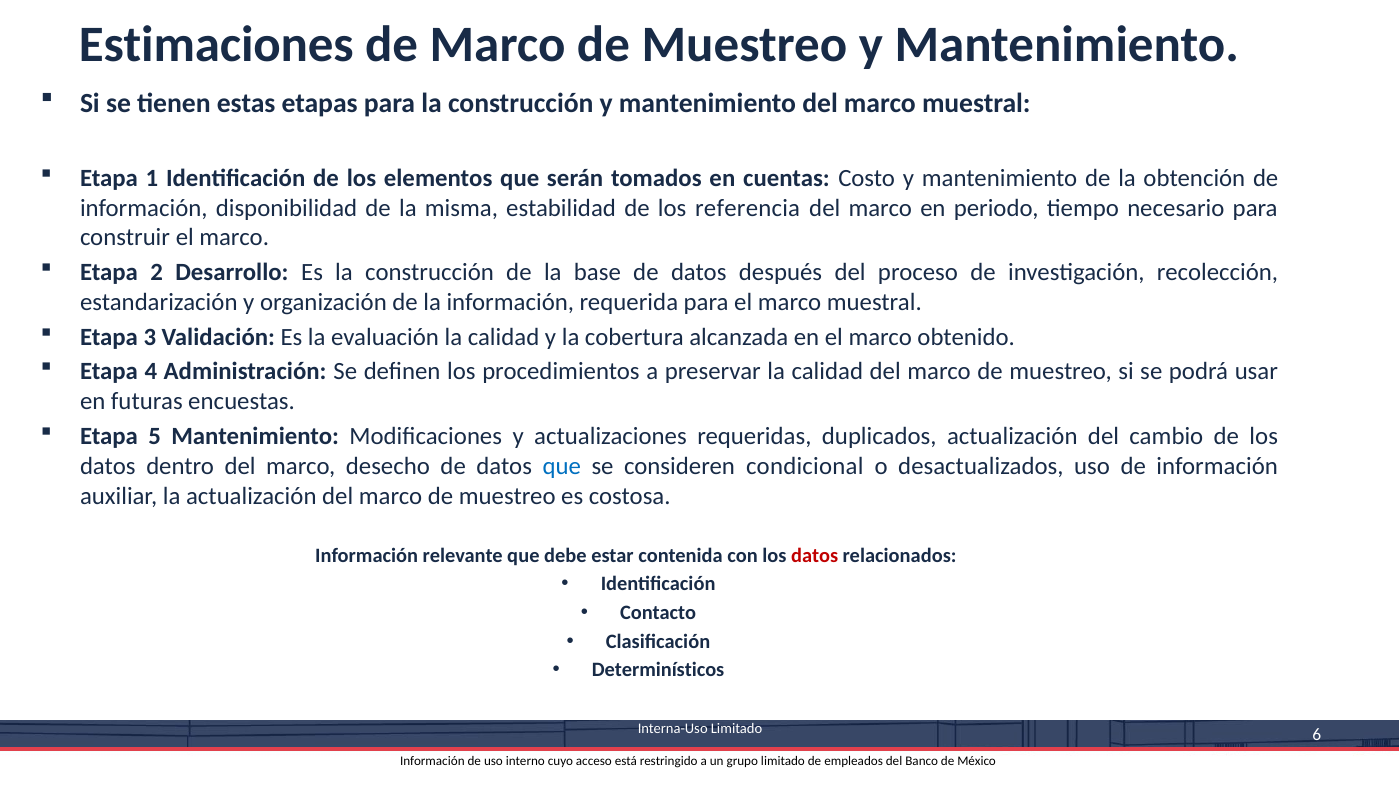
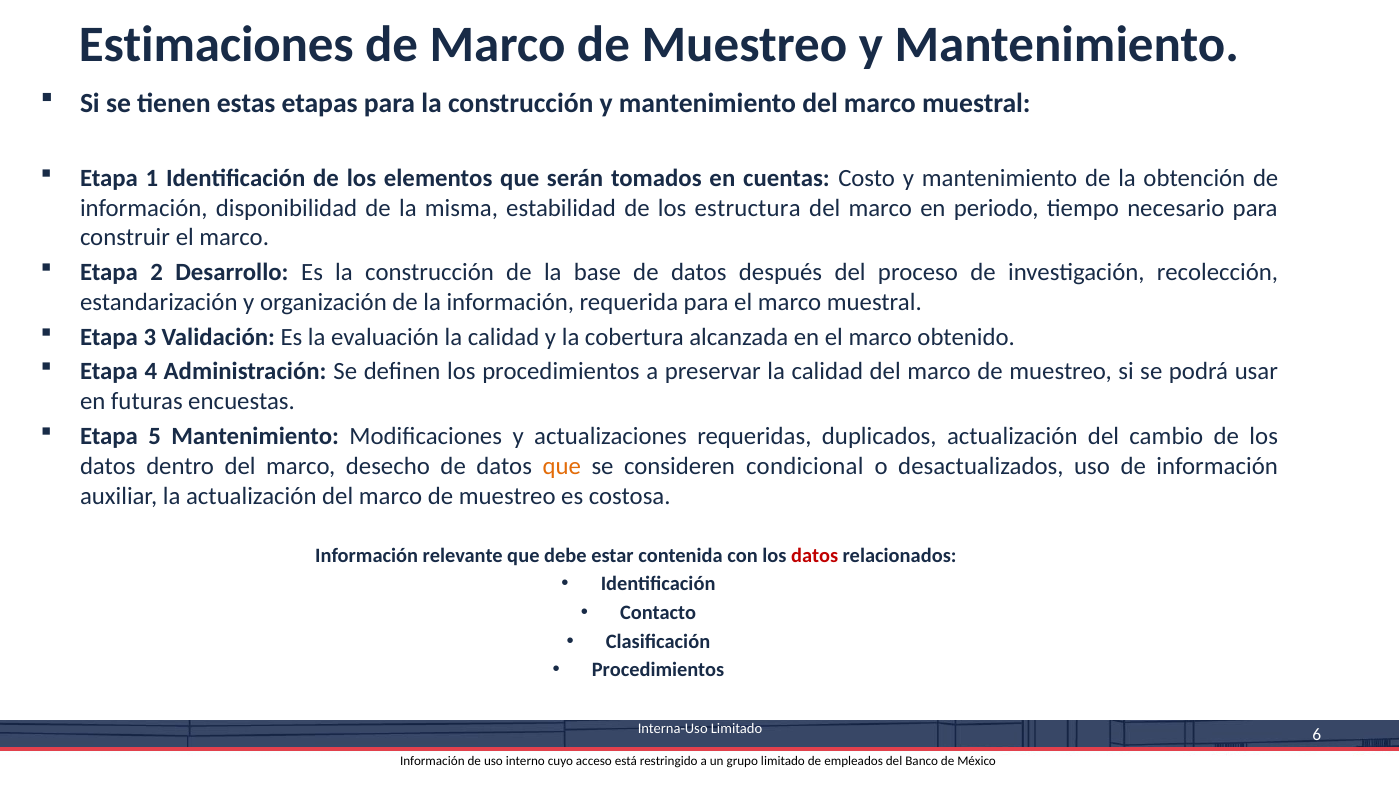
referencia: referencia -> estructura
que at (562, 466) colour: blue -> orange
Determinísticos at (658, 670): Determinísticos -> Procedimientos
